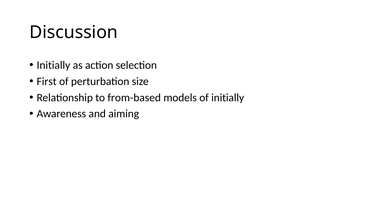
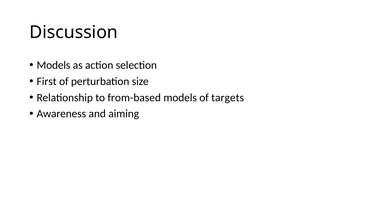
Initially at (53, 65): Initially -> Models
of initially: initially -> targets
